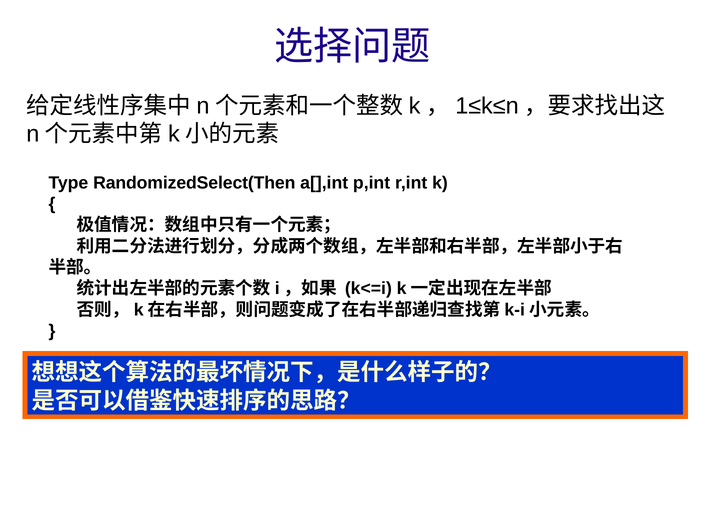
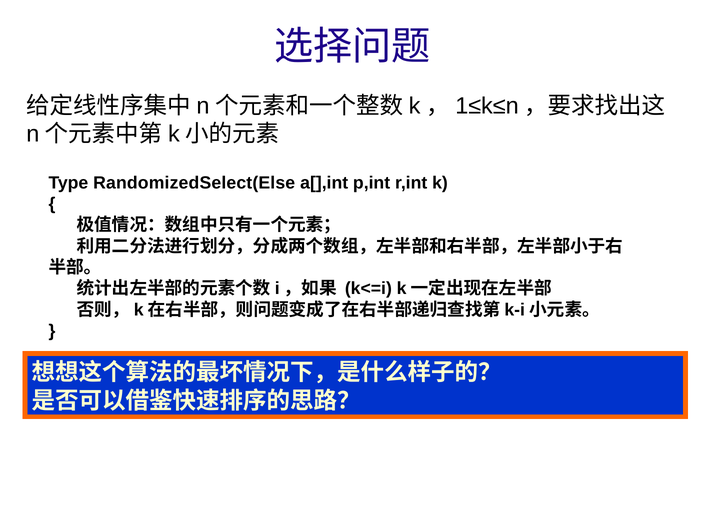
RandomizedSelect(Then: RandomizedSelect(Then -> RandomizedSelect(Else
